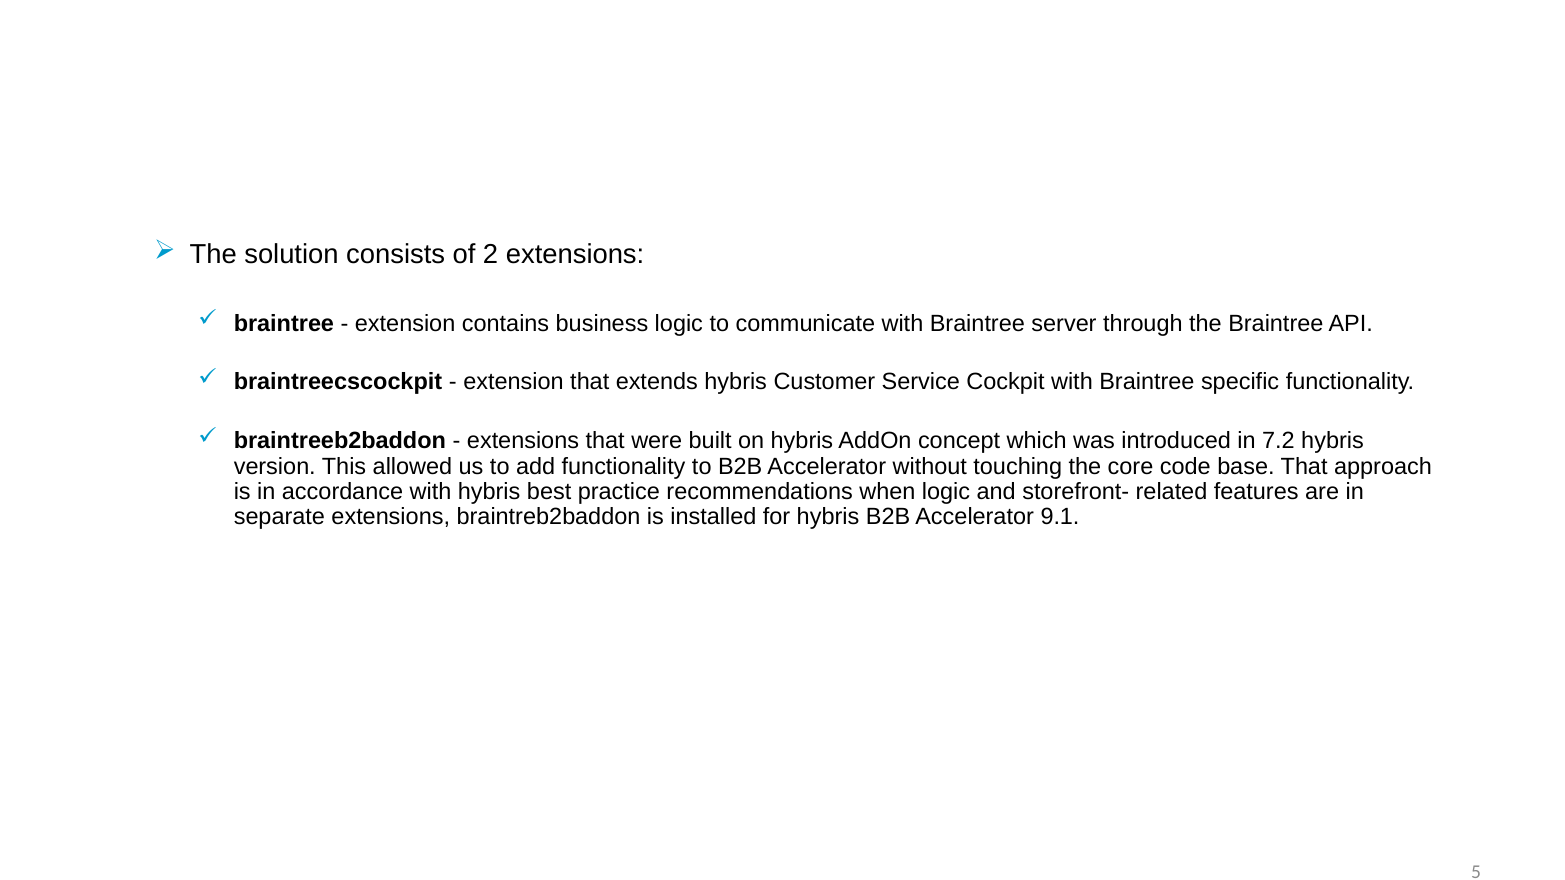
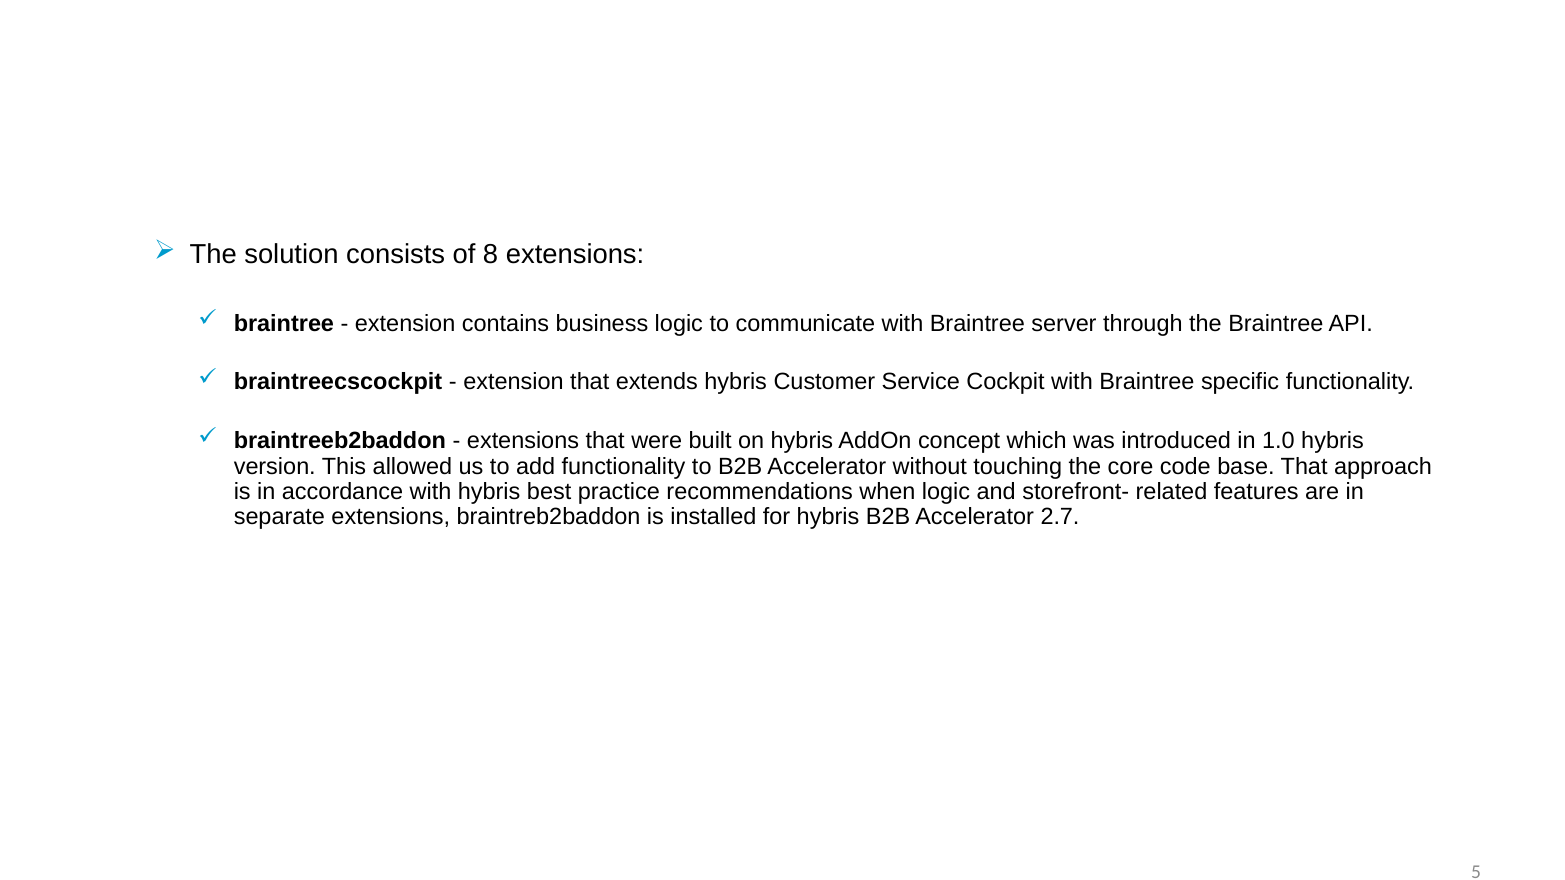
2: 2 -> 8
7.2: 7.2 -> 1.0
9.1: 9.1 -> 2.7
